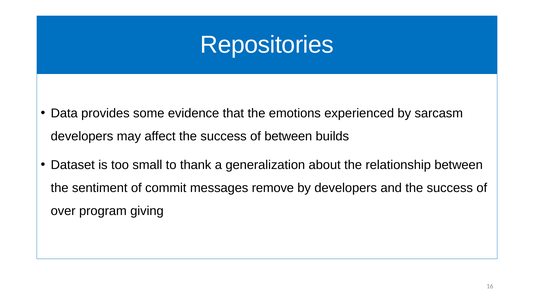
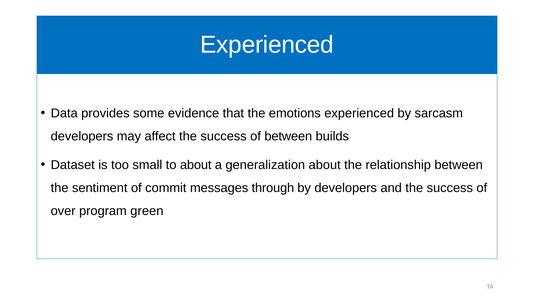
Repositories at (267, 45): Repositories -> Experienced
to thank: thank -> about
remove: remove -> through
giving: giving -> green
